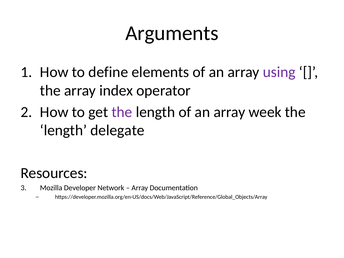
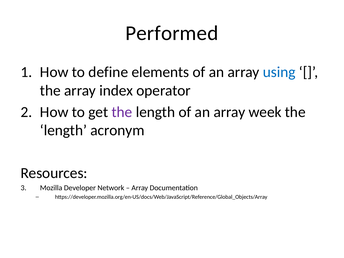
Arguments: Arguments -> Performed
using colour: purple -> blue
delegate: delegate -> acronym
